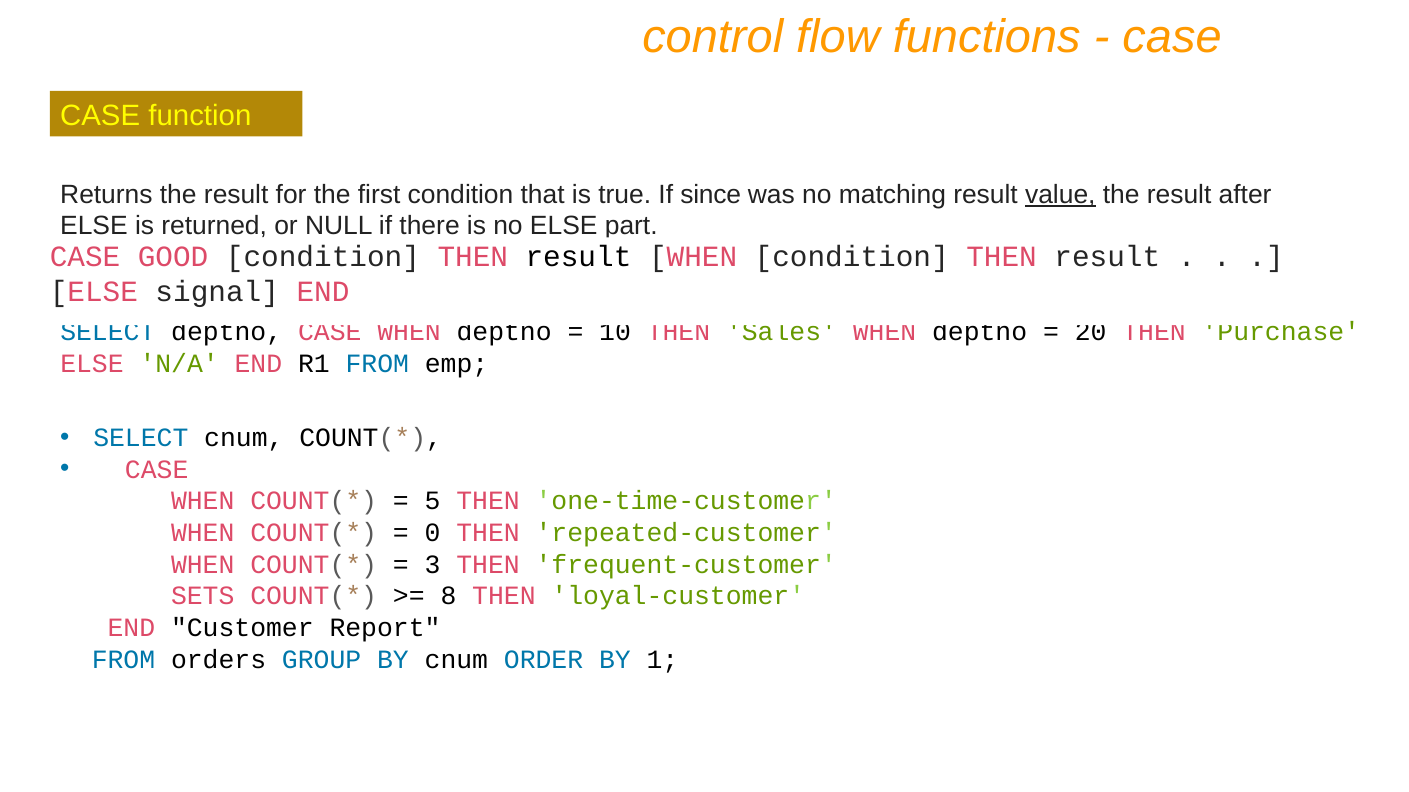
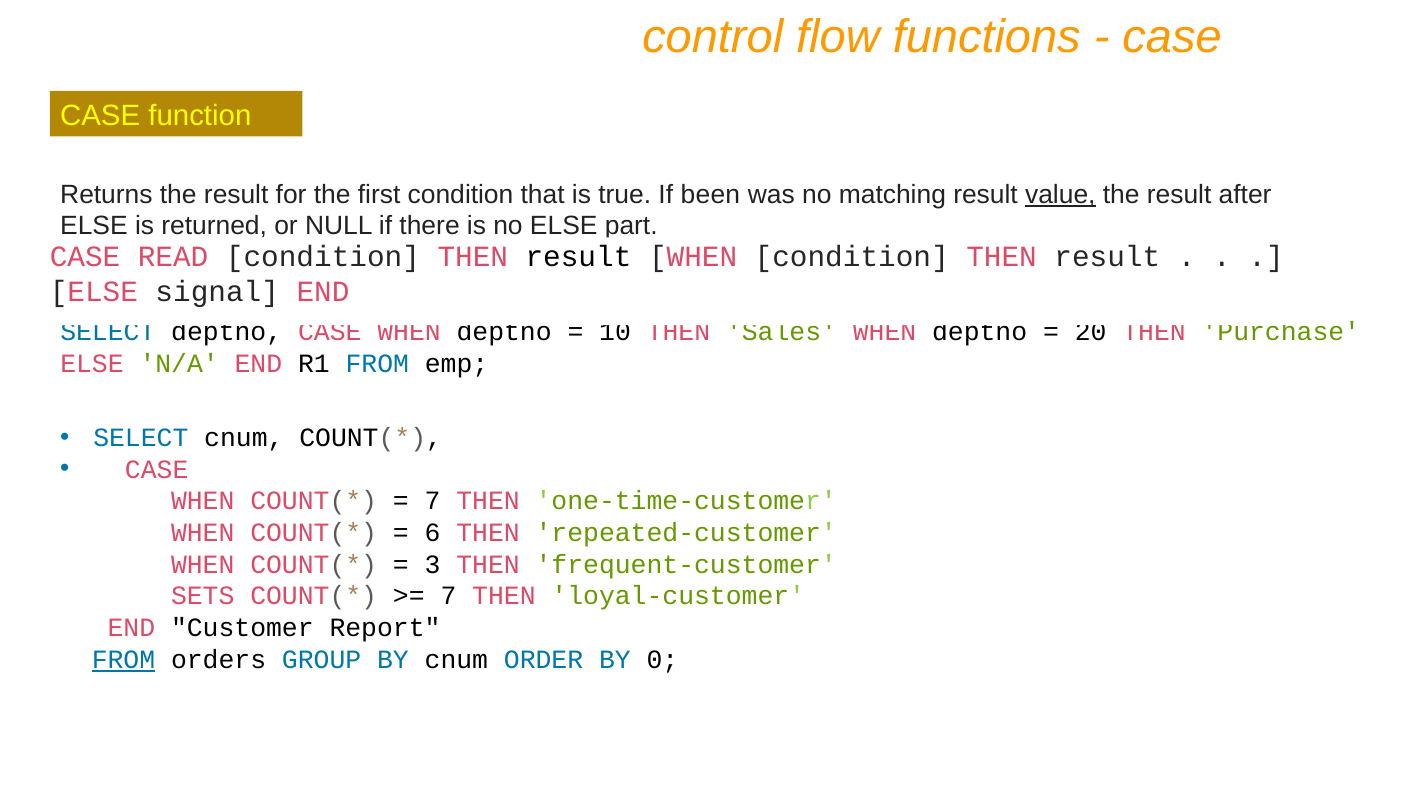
since: since -> been
GOOD: GOOD -> READ
5 at (433, 502): 5 -> 7
0: 0 -> 6
8 at (448, 597): 8 -> 7
FROM at (123, 660) underline: none -> present
1: 1 -> 0
